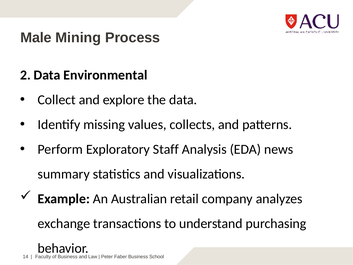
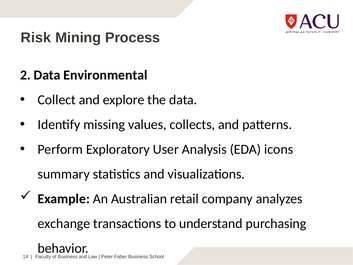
Male: Male -> Risk
Staff: Staff -> User
news: news -> icons
